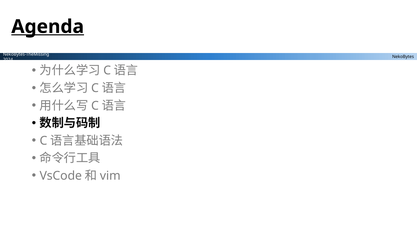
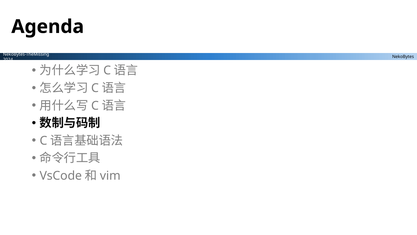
Agenda underline: present -> none
